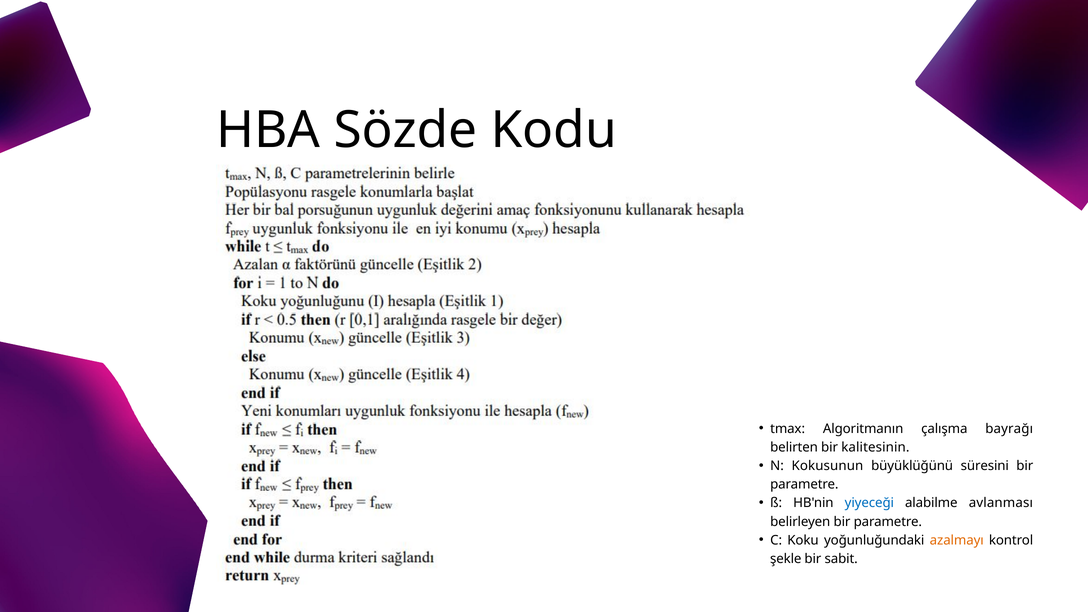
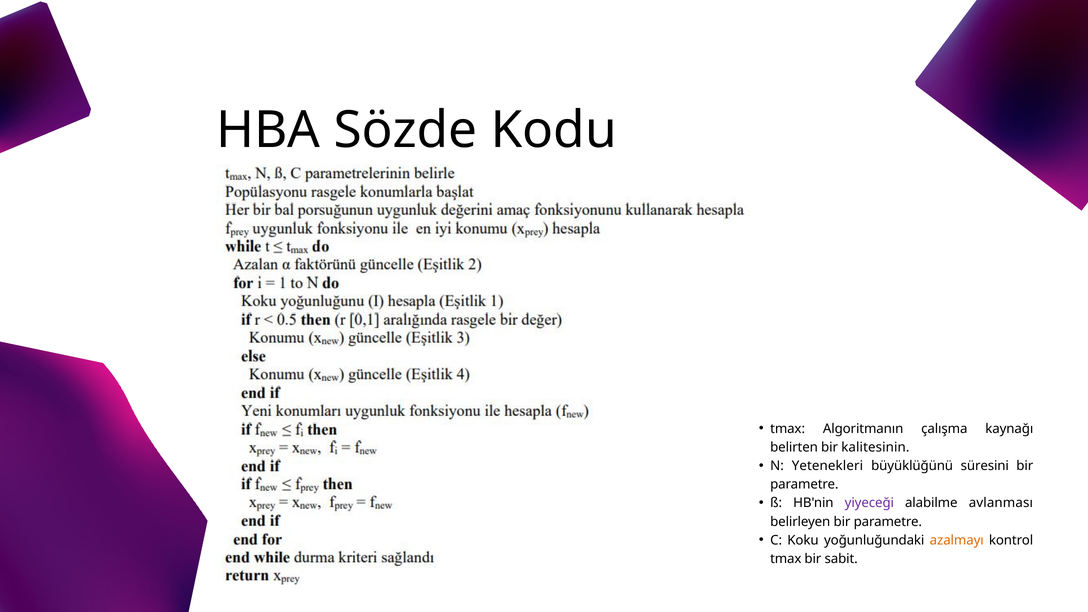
bayrağı: bayrağı -> kaynağı
Kokusunun: Kokusunun -> Yetenekleri
yiyeceği colour: blue -> purple
şekle at (786, 559): şekle -> tmax
